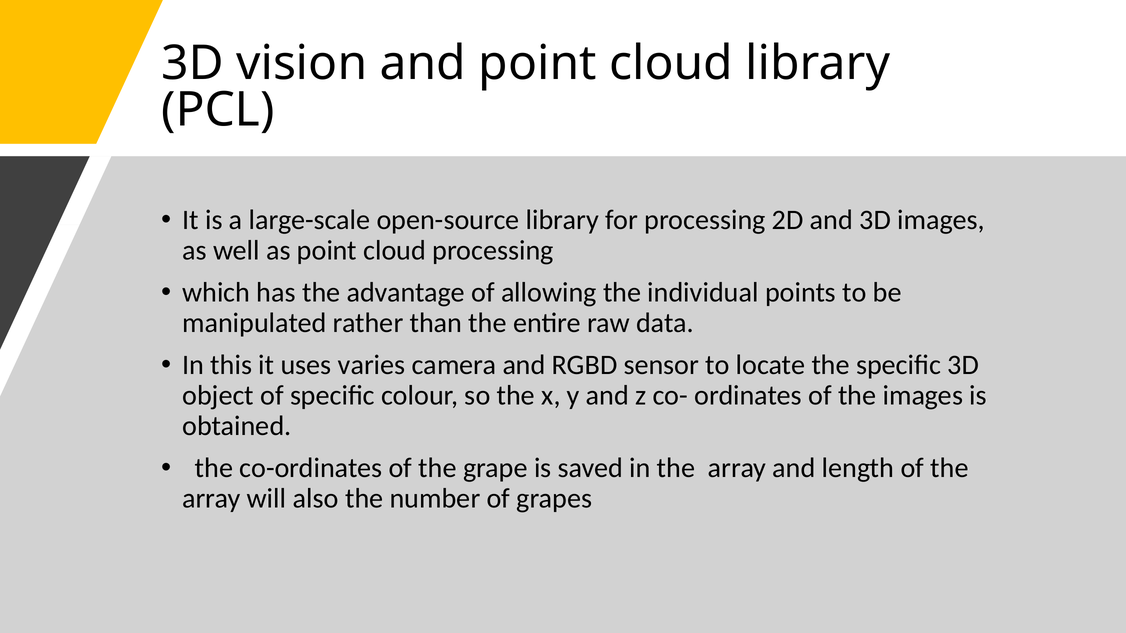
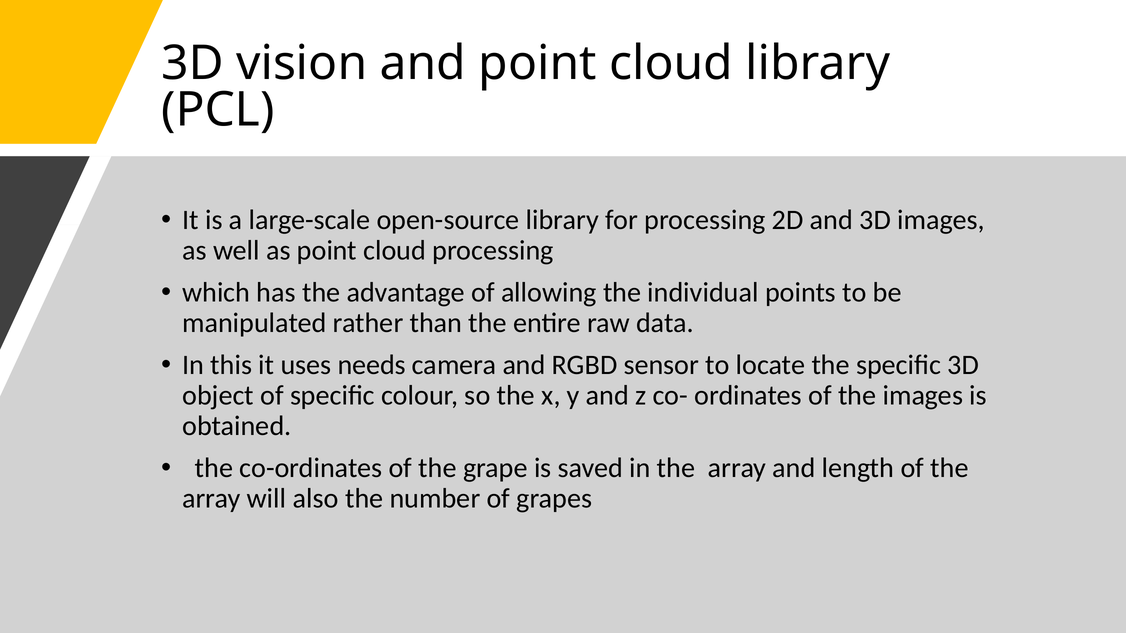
varies: varies -> needs
